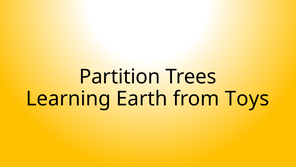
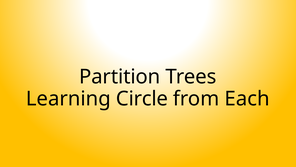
Earth: Earth -> Circle
Toys: Toys -> Each
